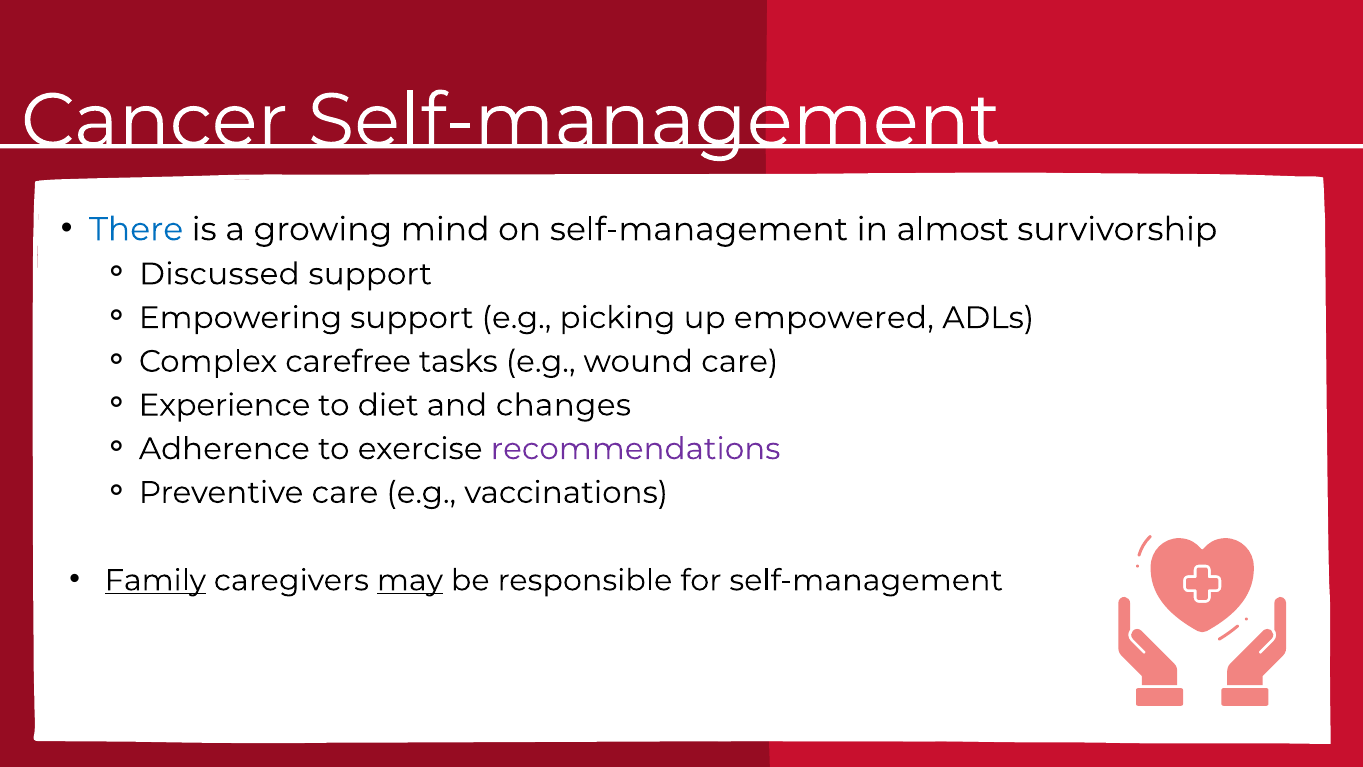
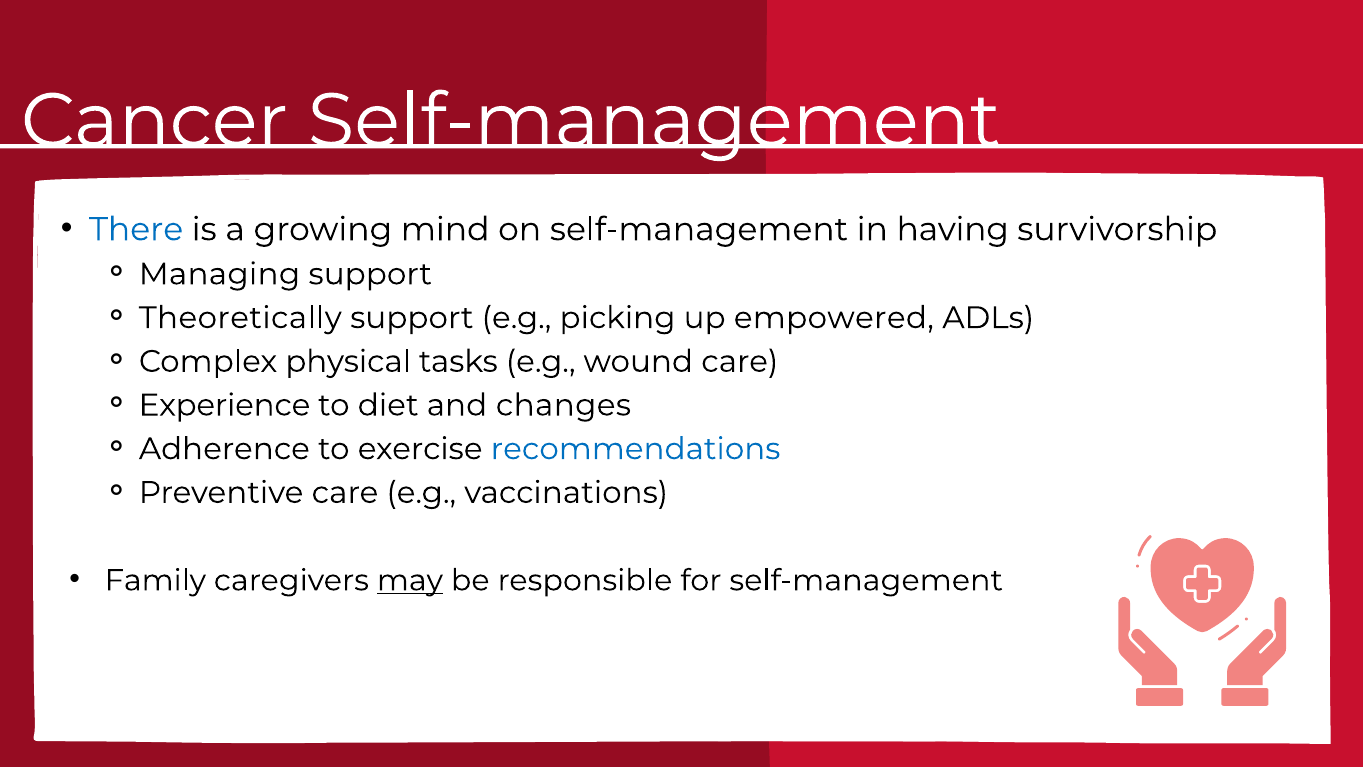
almost: almost -> having
Discussed: Discussed -> Managing
Empowering: Empowering -> Theoretically
carefree: carefree -> physical
recommendations colour: purple -> blue
Family underline: present -> none
